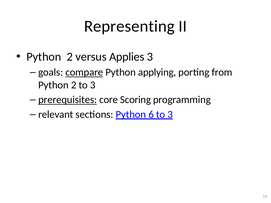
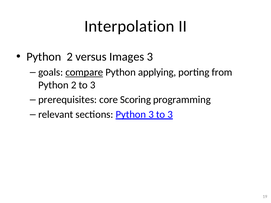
Representing: Representing -> Interpolation
Applies: Applies -> Images
prerequisites underline: present -> none
Python 6: 6 -> 3
